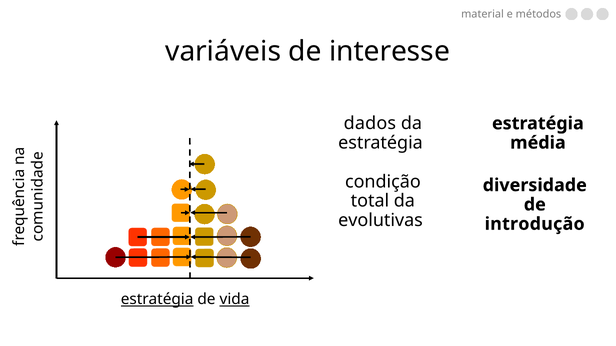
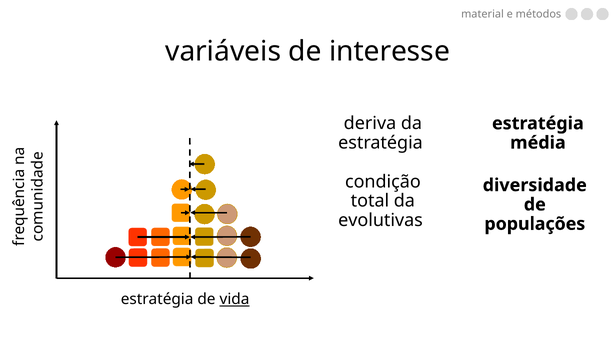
dados: dados -> deriva
introdução: introdução -> populações
estratégia at (157, 300) underline: present -> none
